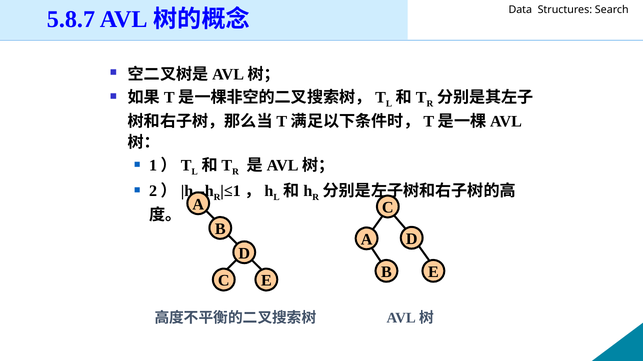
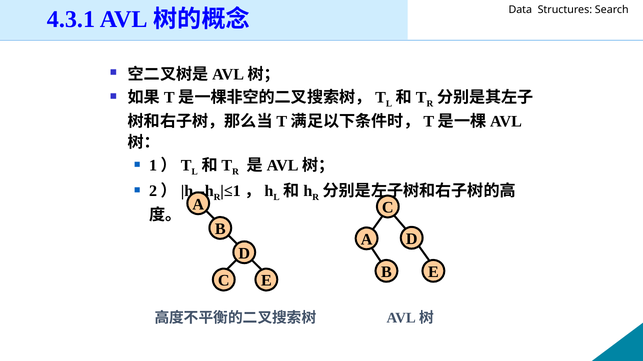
5.8.7: 5.8.7 -> 4.3.1
